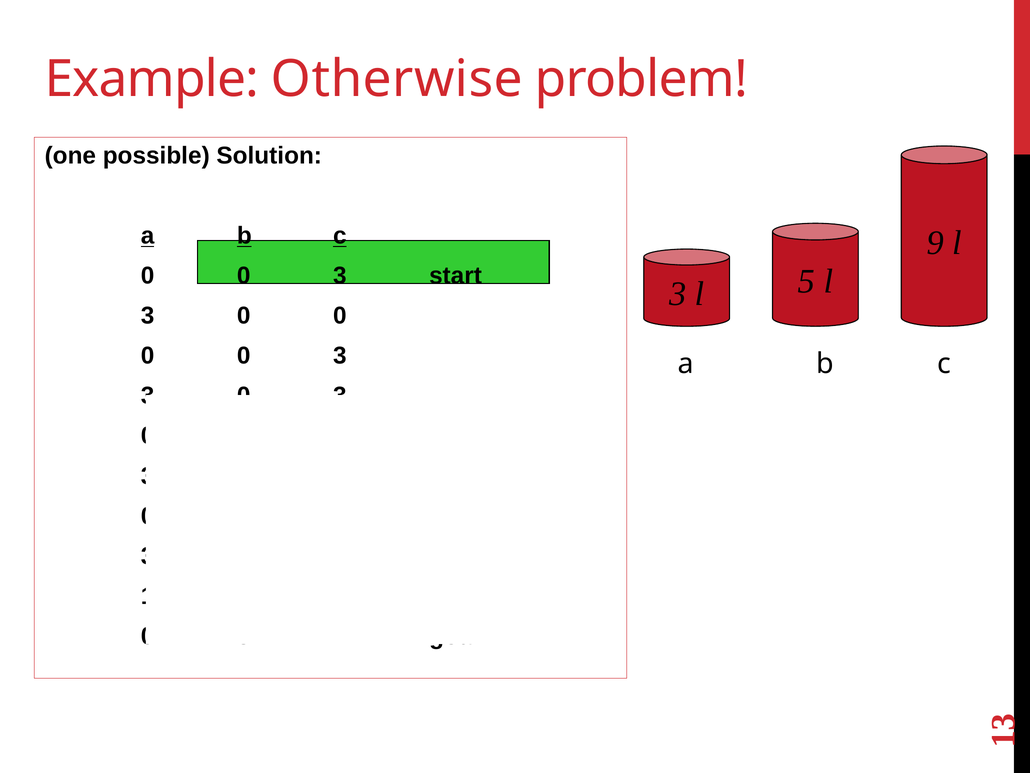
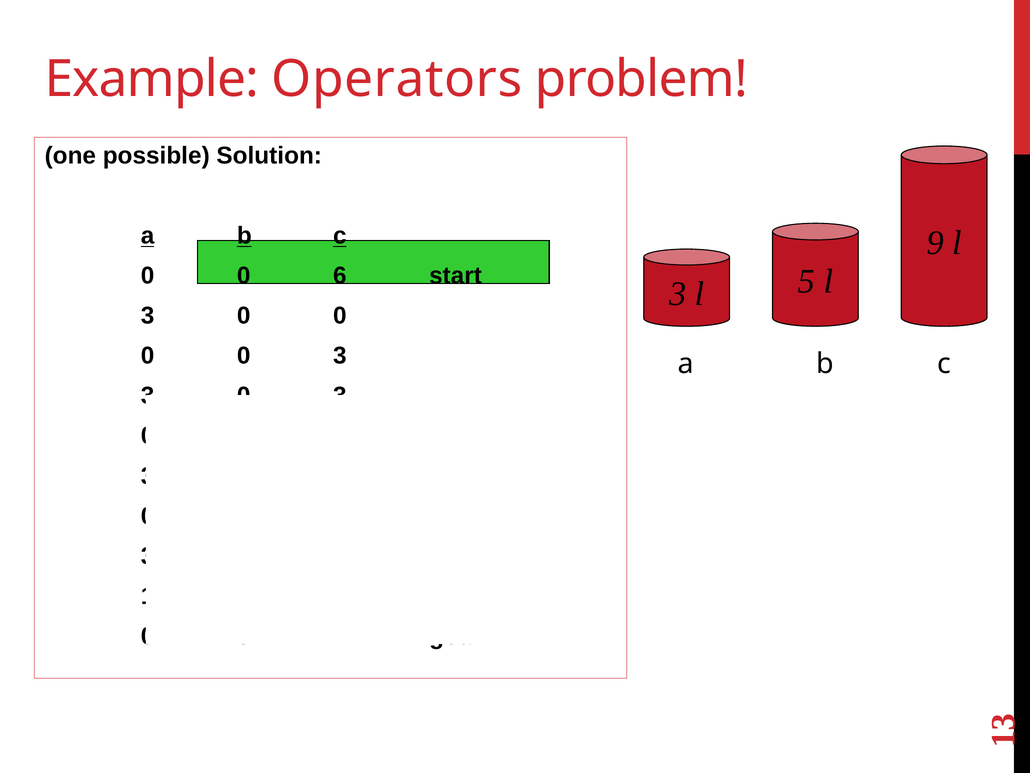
Otherwise: Otherwise -> Operators
3 at (340, 276): 3 -> 6
